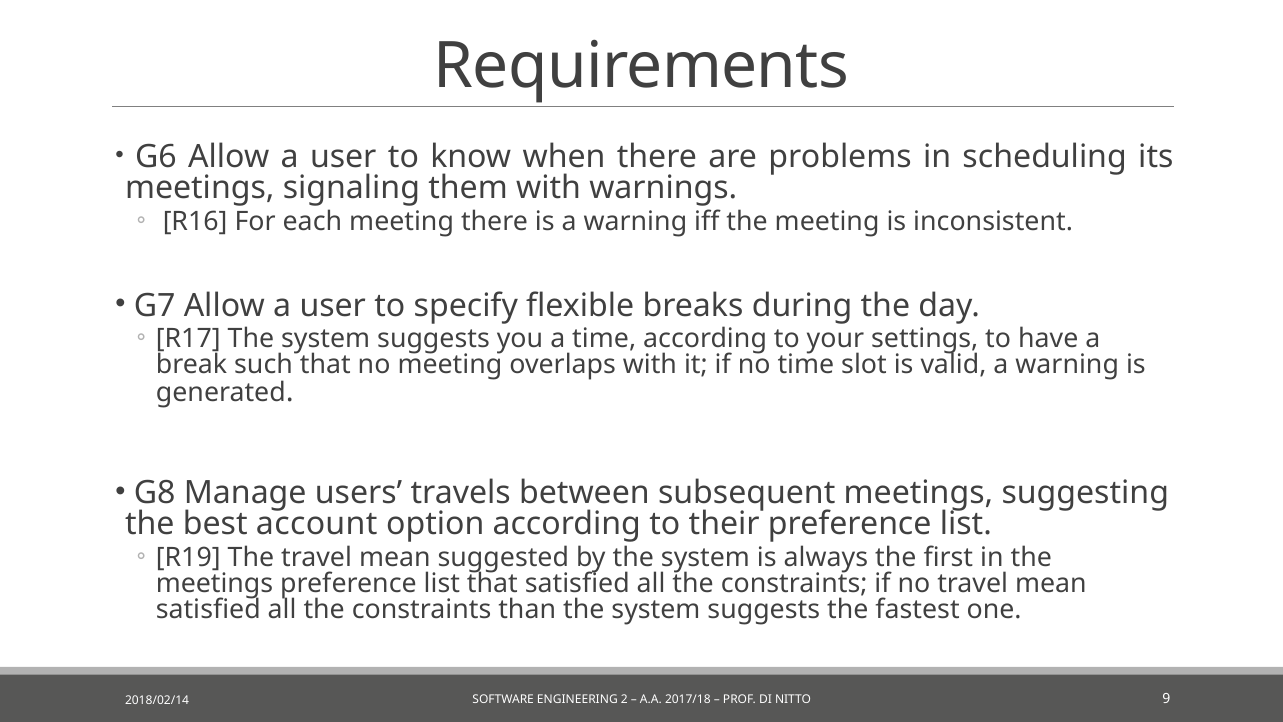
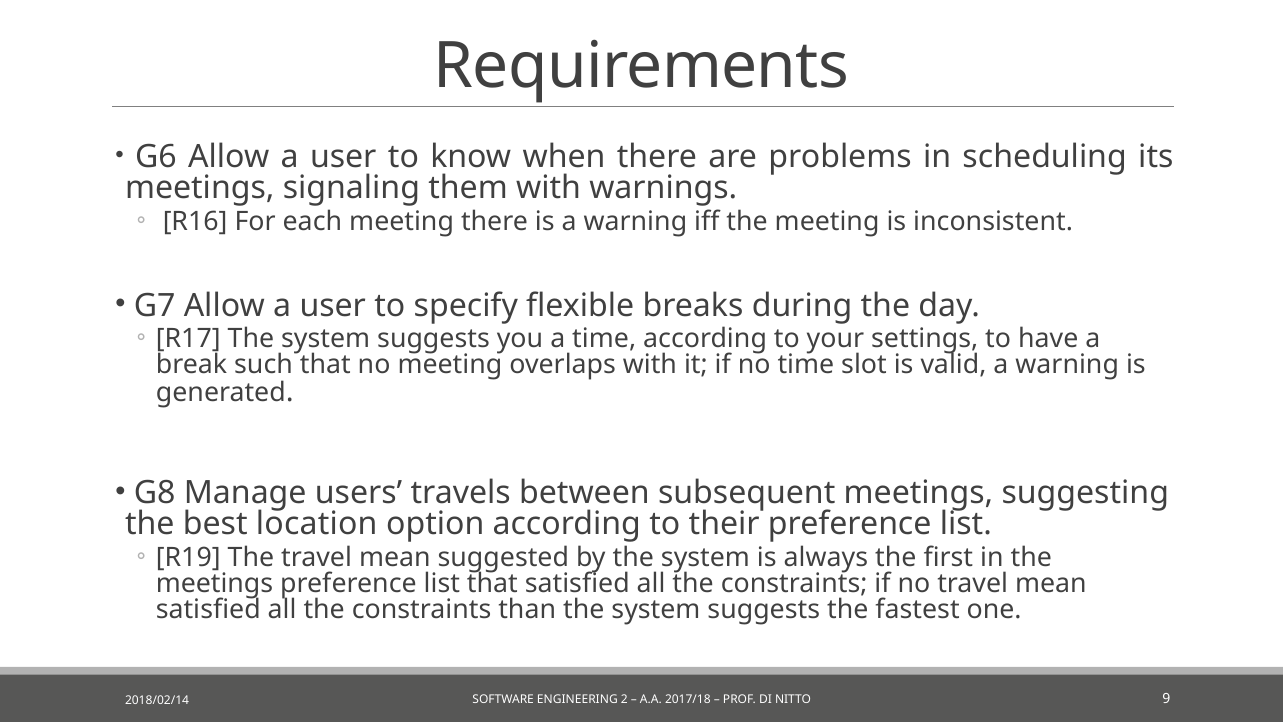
account: account -> location
